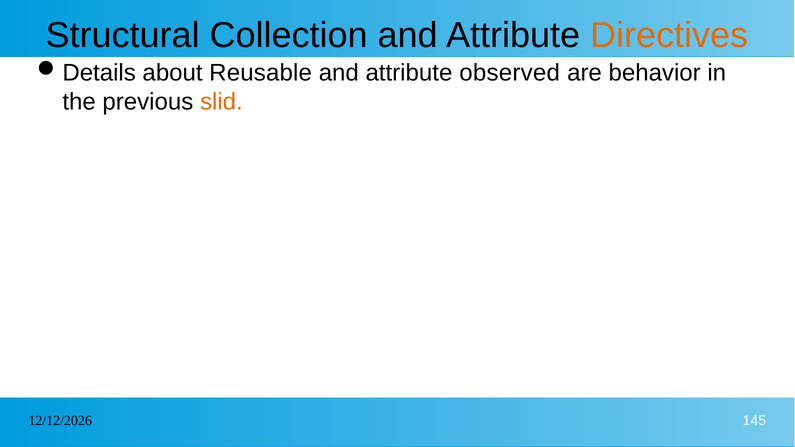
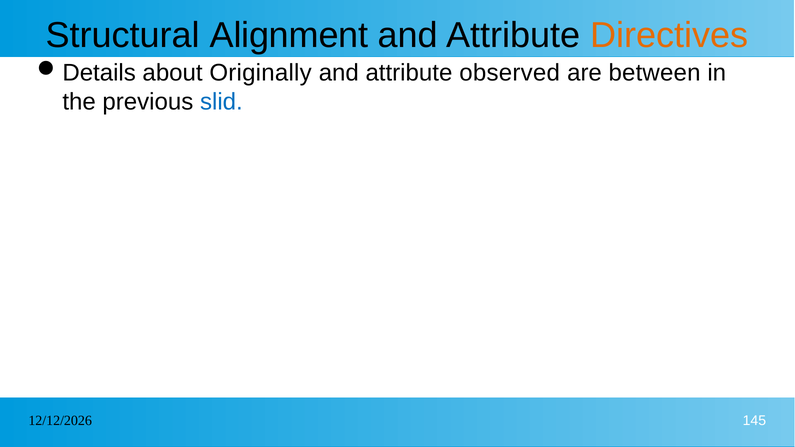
Collection: Collection -> Alignment
Reusable: Reusable -> Originally
behavior: behavior -> between
slid colour: orange -> blue
